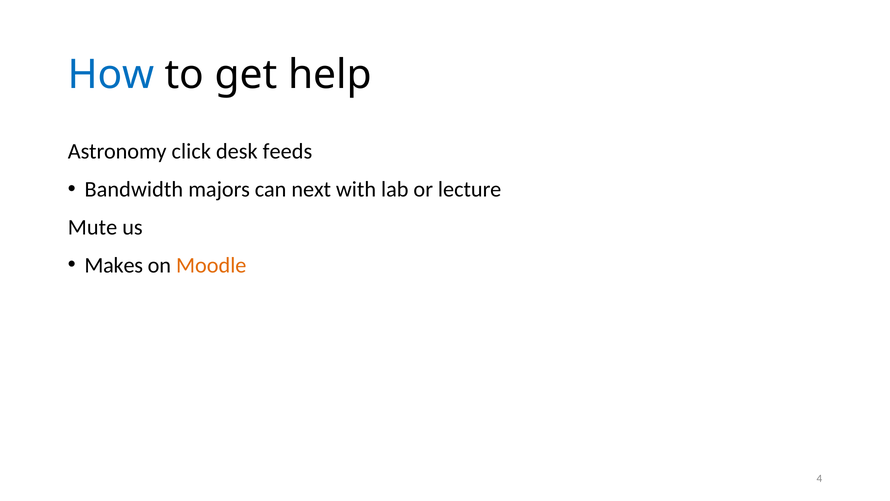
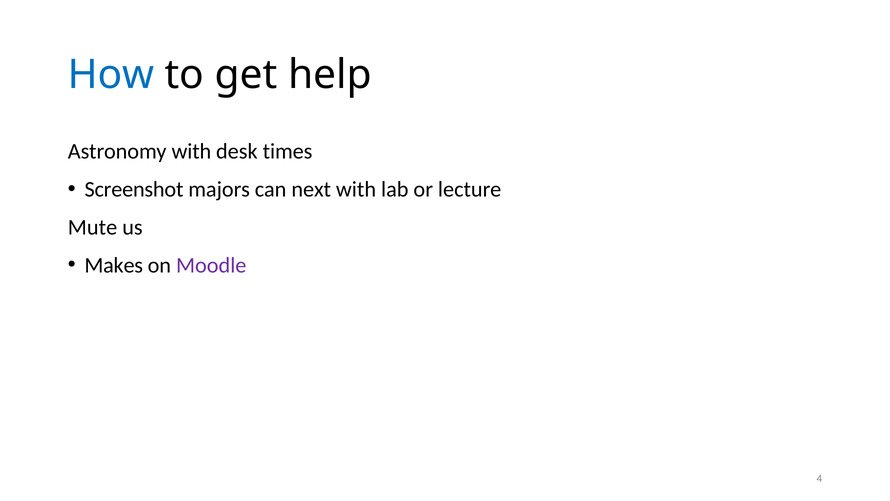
Astronomy click: click -> with
feeds: feeds -> times
Bandwidth: Bandwidth -> Screenshot
Moodle colour: orange -> purple
